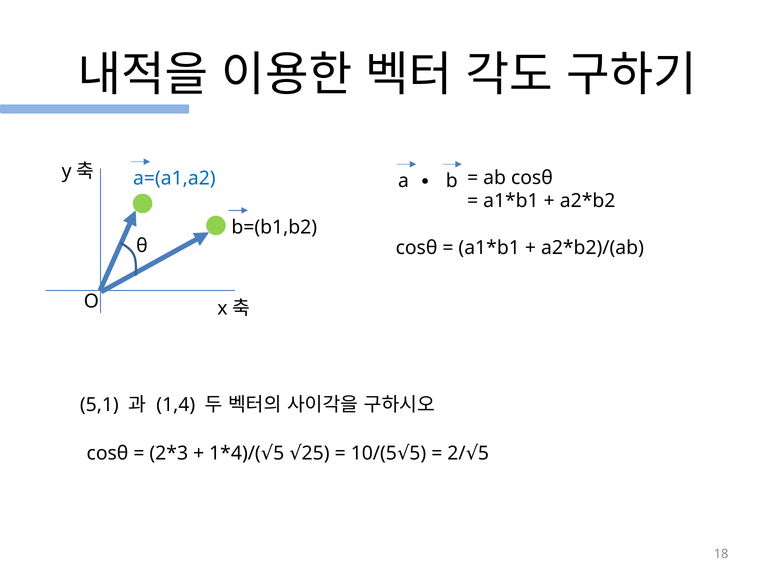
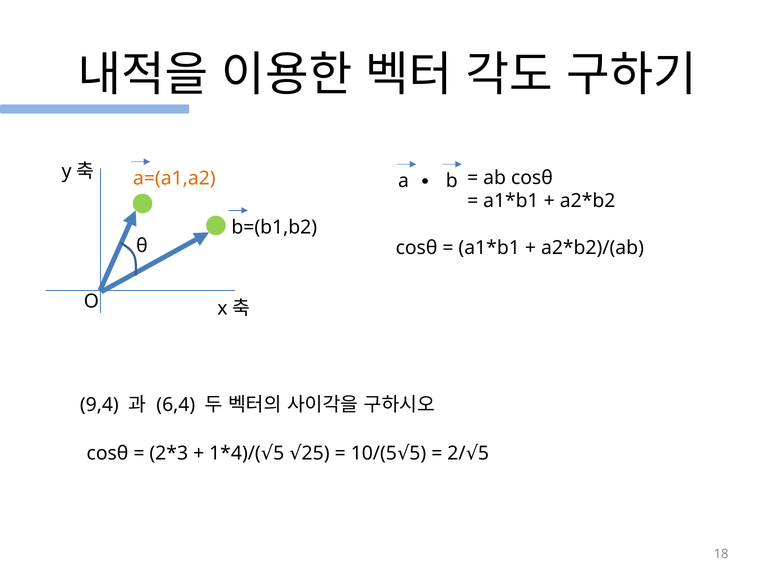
a=(a1,a2 colour: blue -> orange
5,1: 5,1 -> 9,4
1,4: 1,4 -> 6,4
